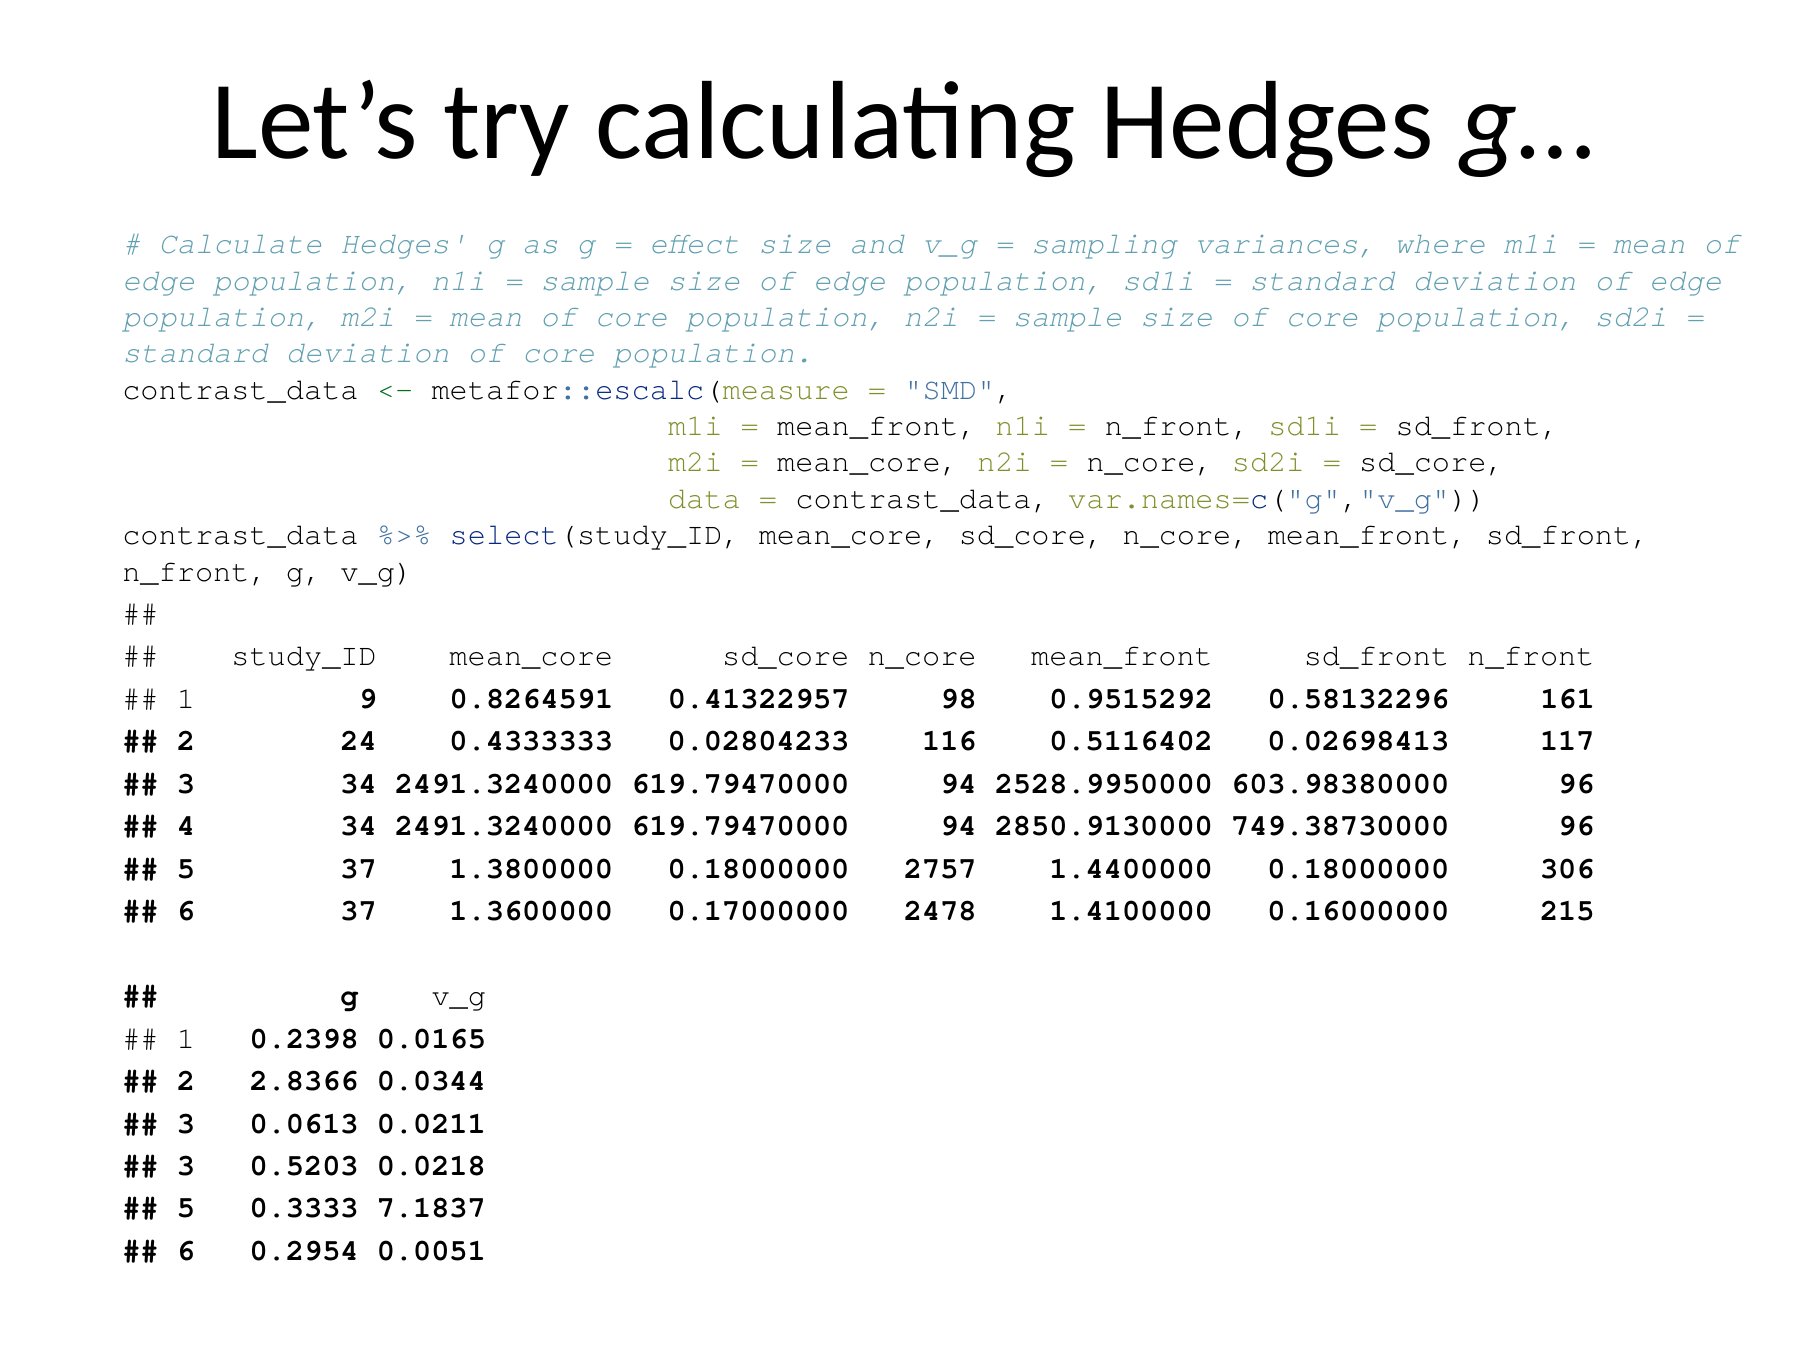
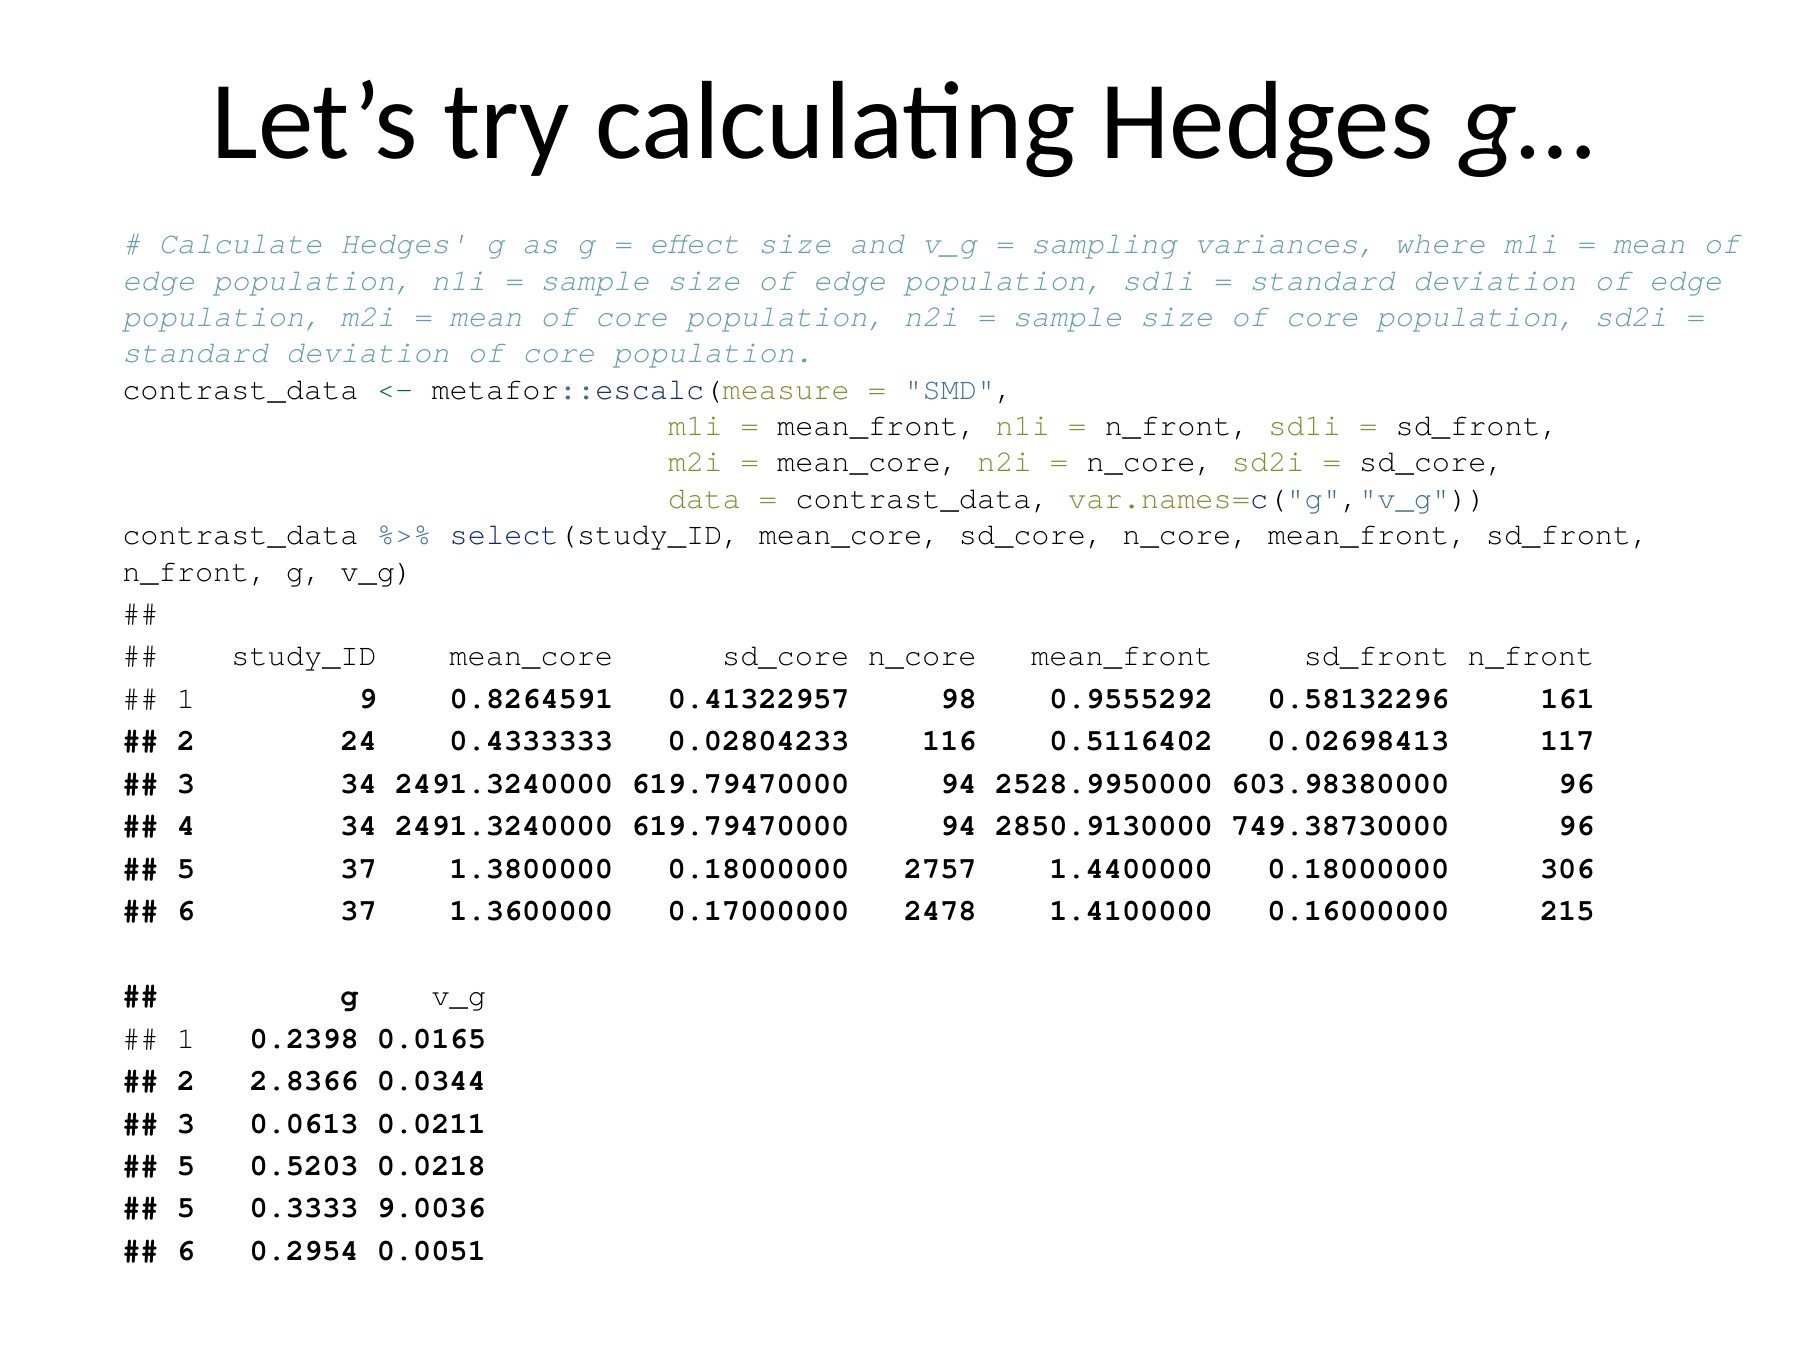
0.9515292: 0.9515292 -> 0.9555292
3 at (186, 1166): 3 -> 5
7.1837: 7.1837 -> 9.0036
